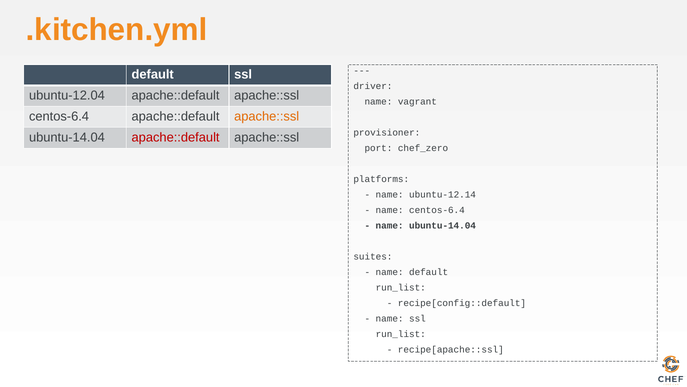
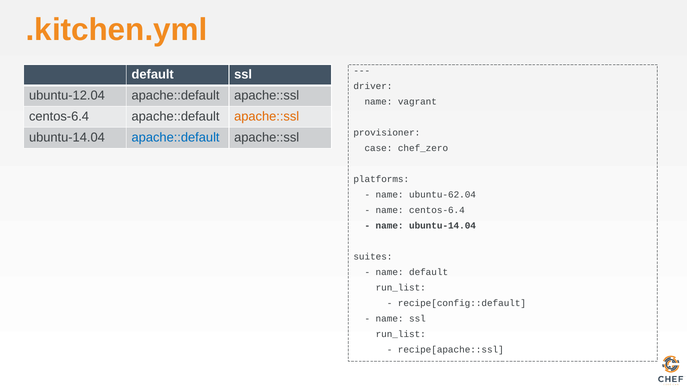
apache::default at (176, 137) colour: red -> blue
port: port -> case
ubuntu-12.14: ubuntu-12.14 -> ubuntu-62.04
